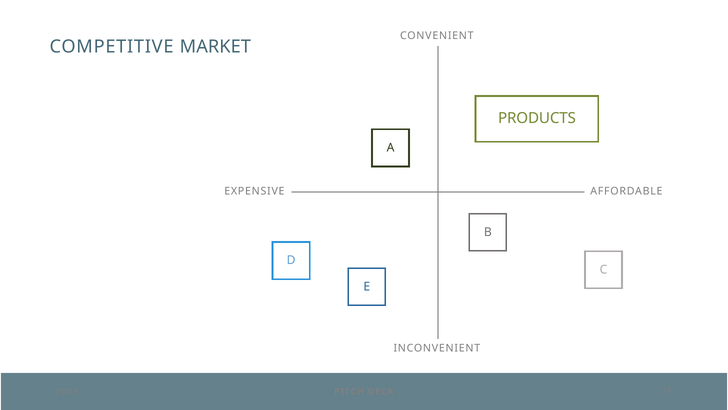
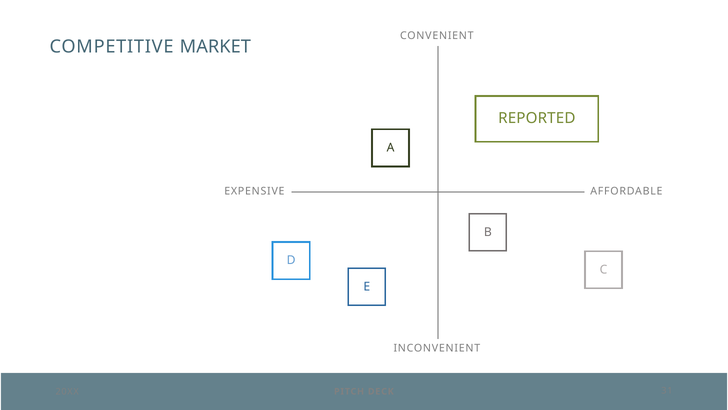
PRODUCTS: PRODUCTS -> REPORTED
